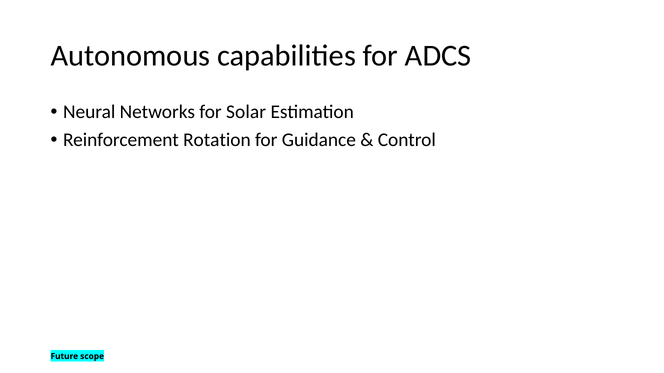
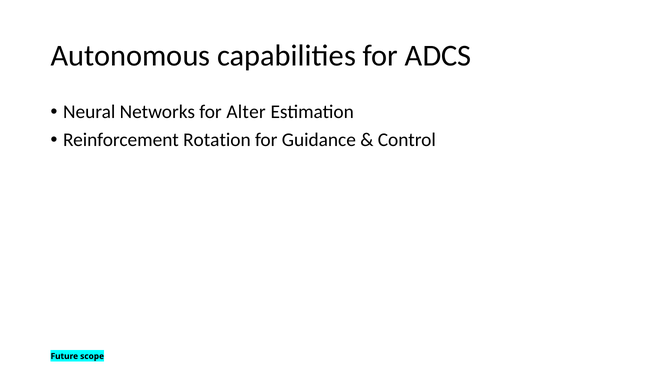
Solar: Solar -> Alter
